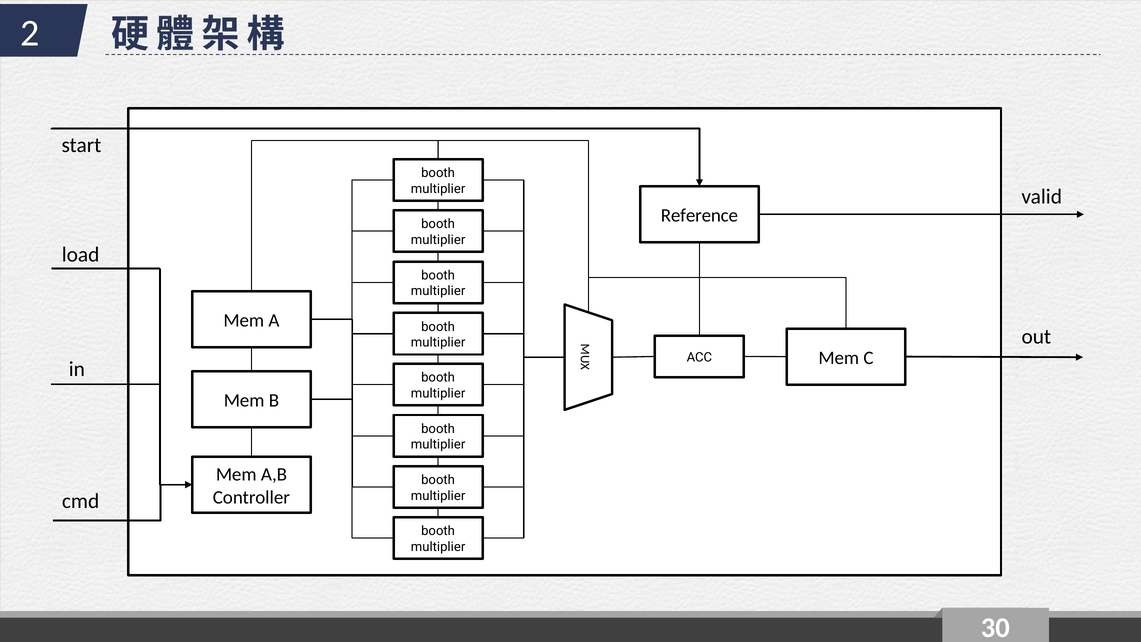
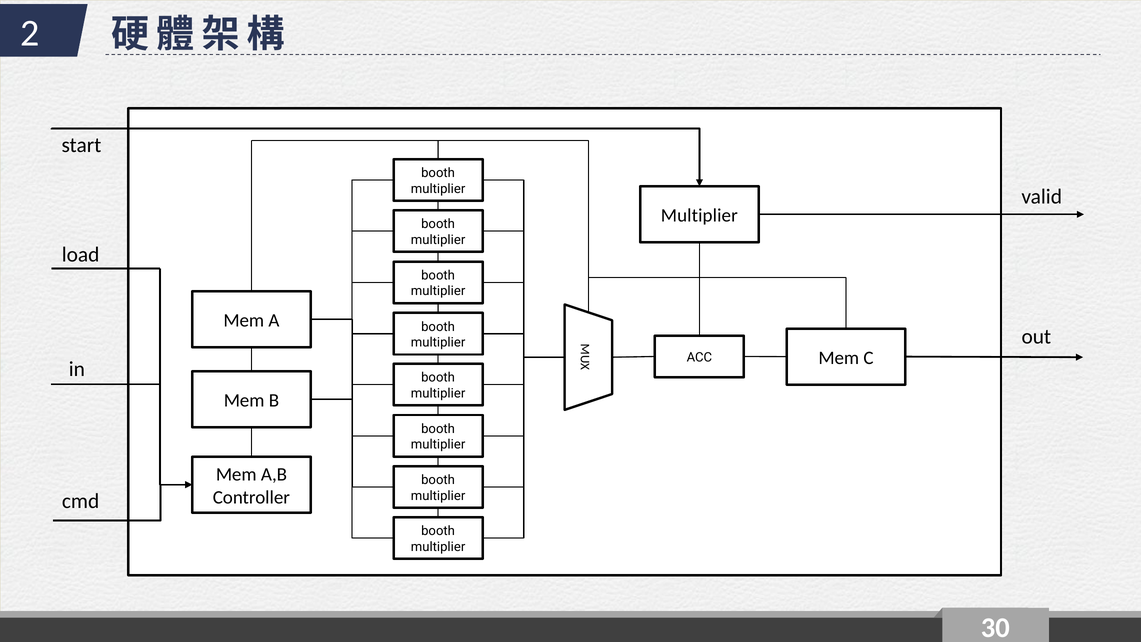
Reference at (699, 216): Reference -> Multiplier
